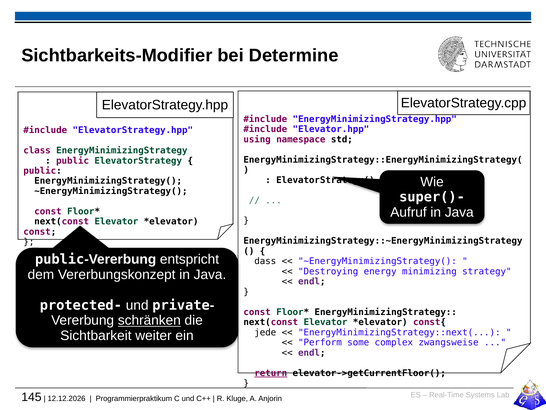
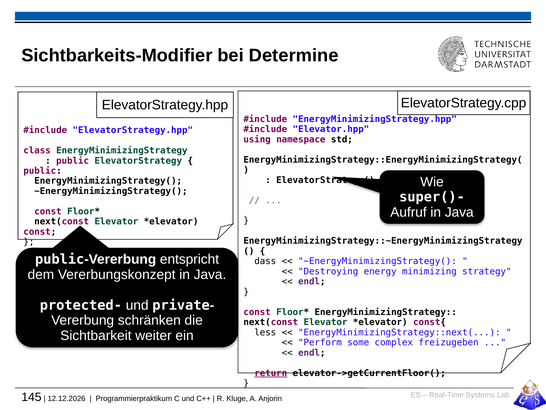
schränken underline: present -> none
jede: jede -> less
zwangsweise: zwangsweise -> freizugeben
